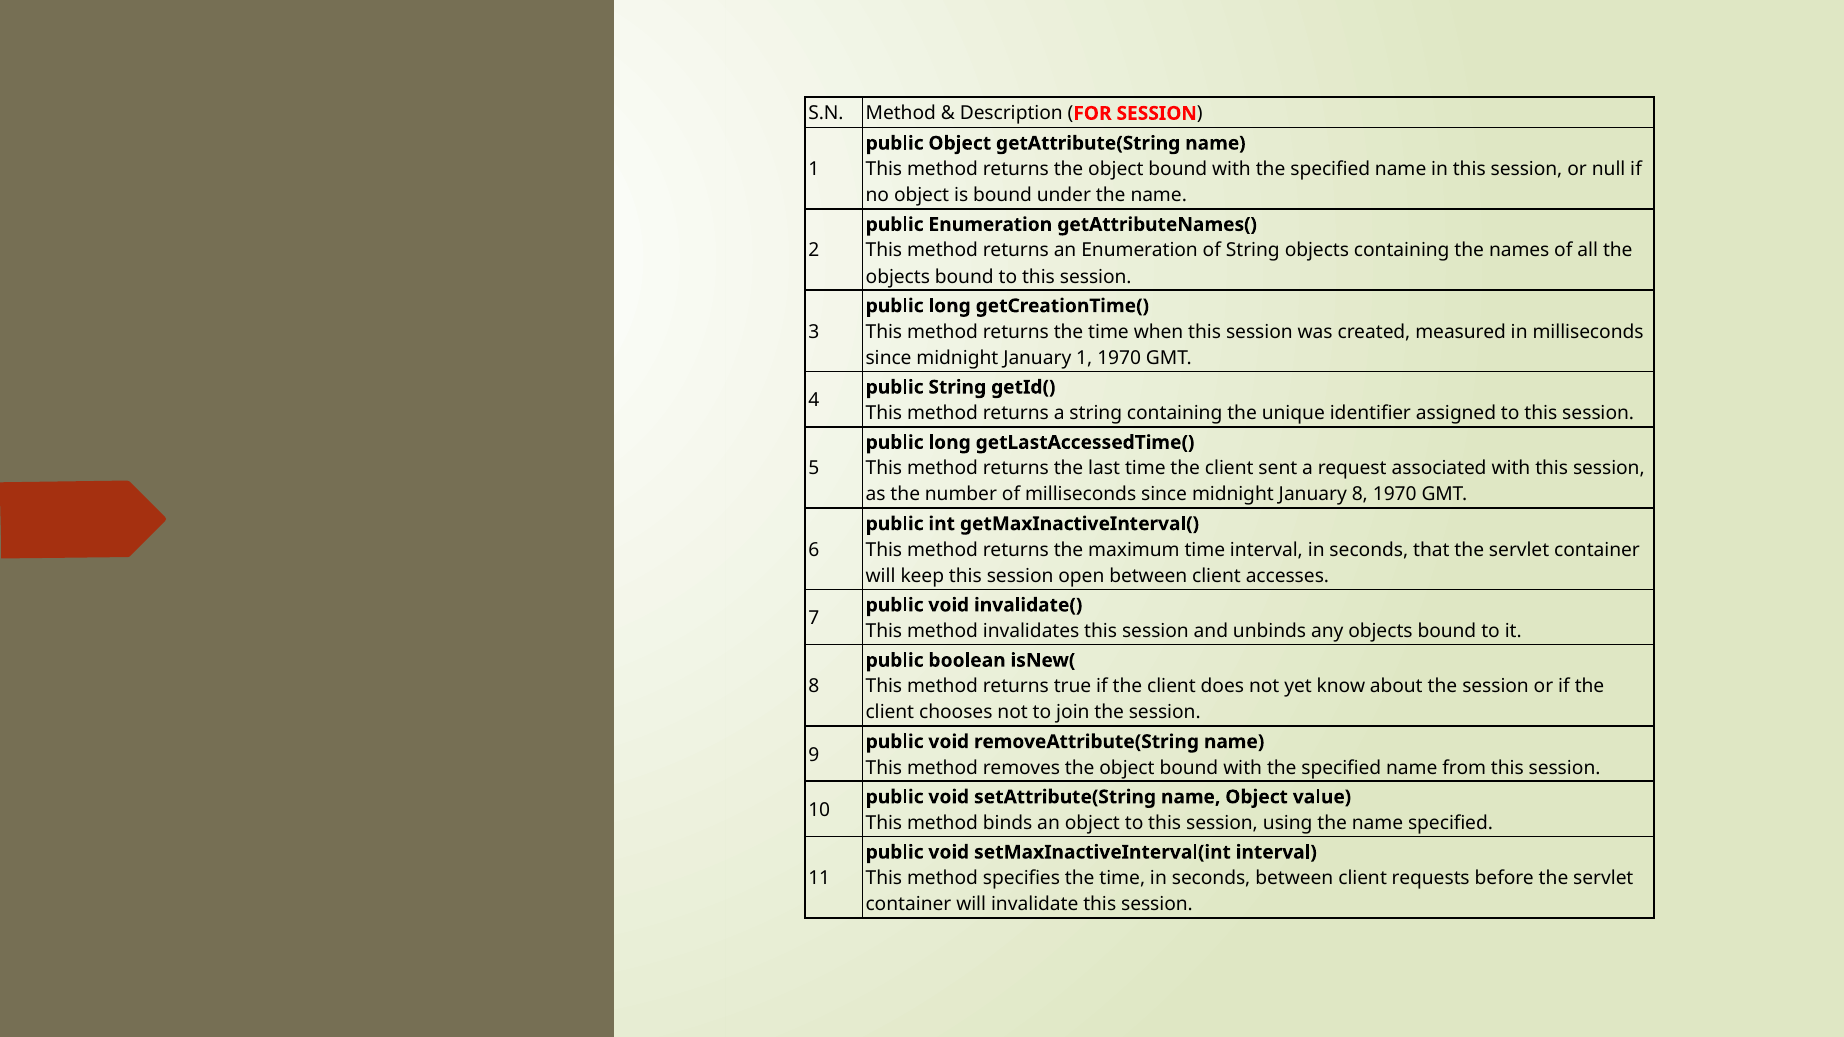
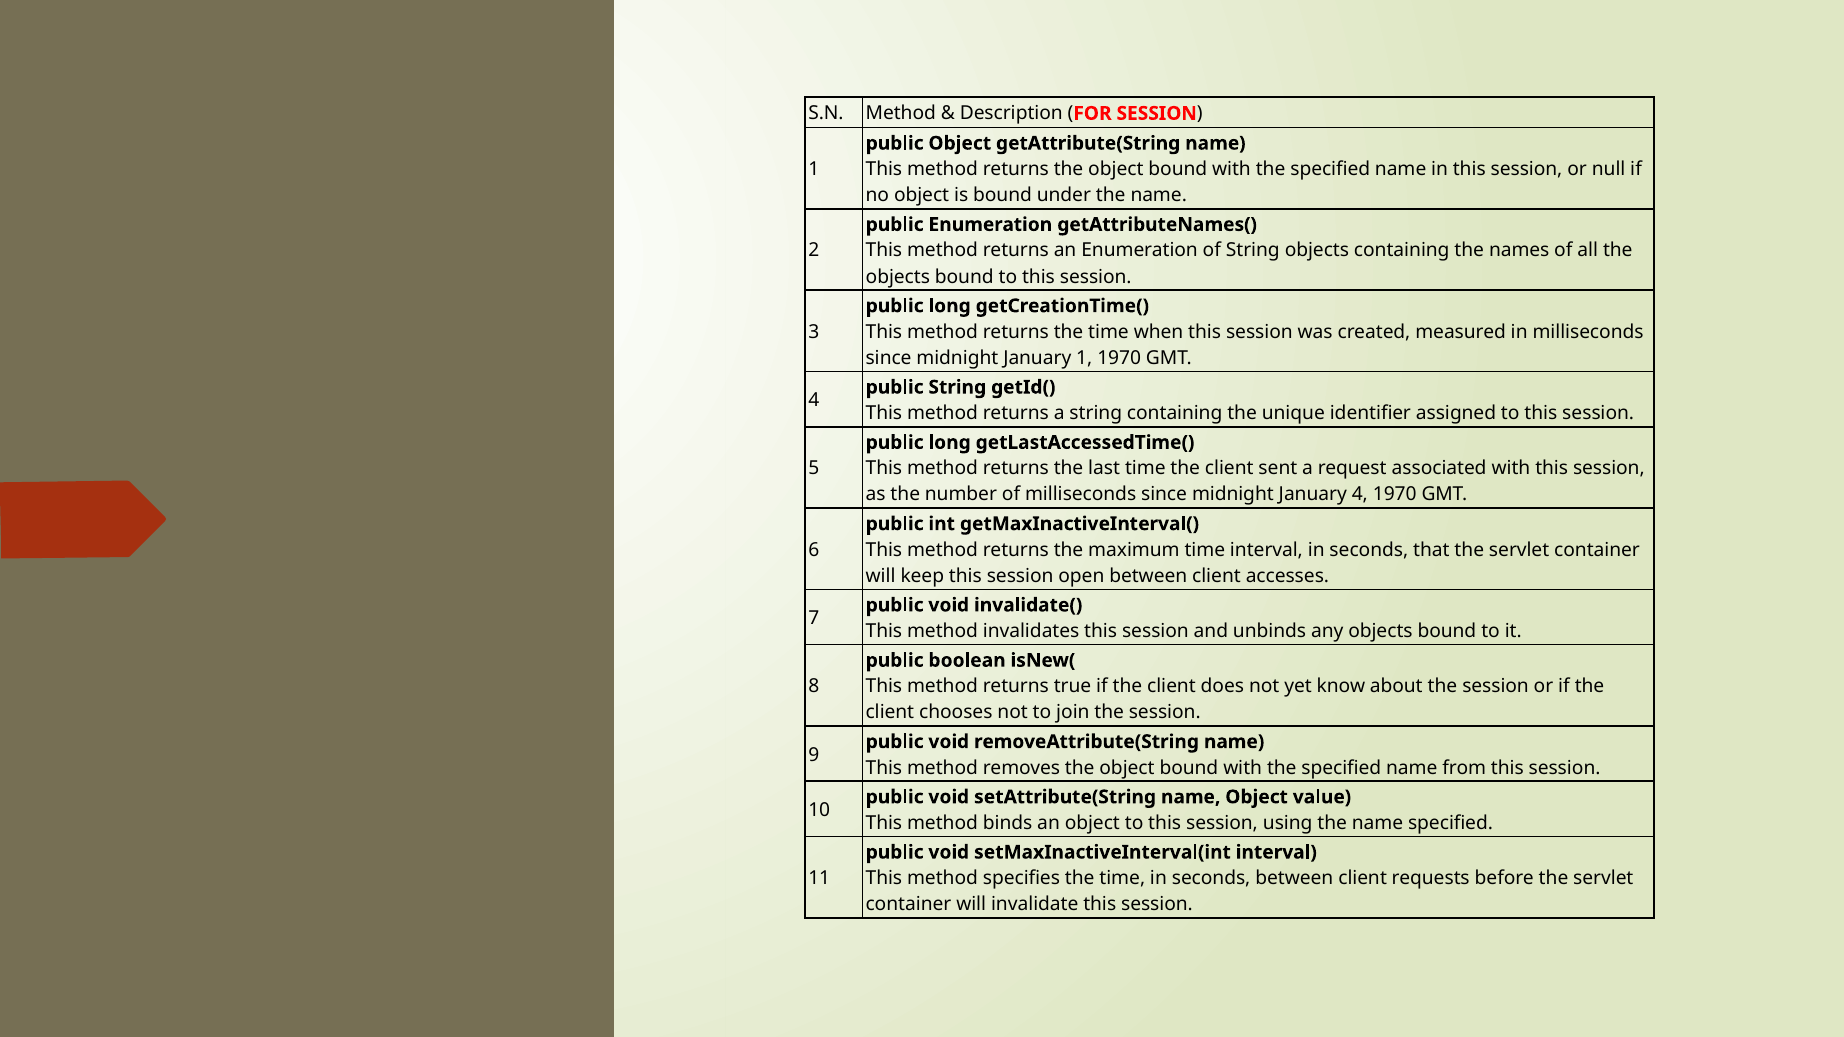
January 8: 8 -> 4
